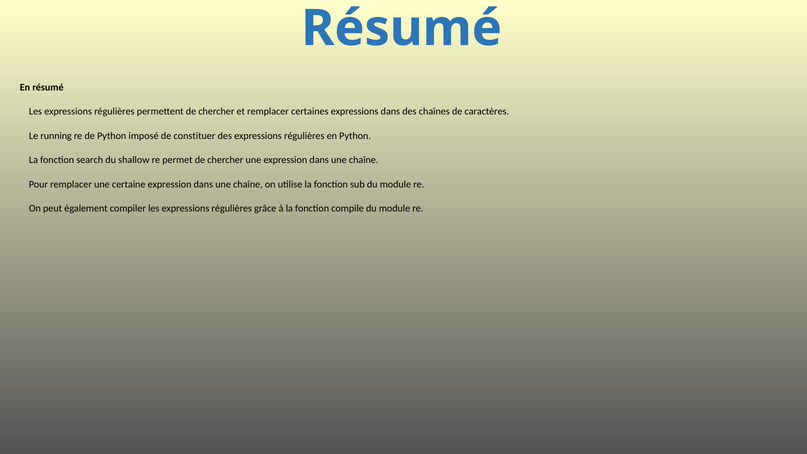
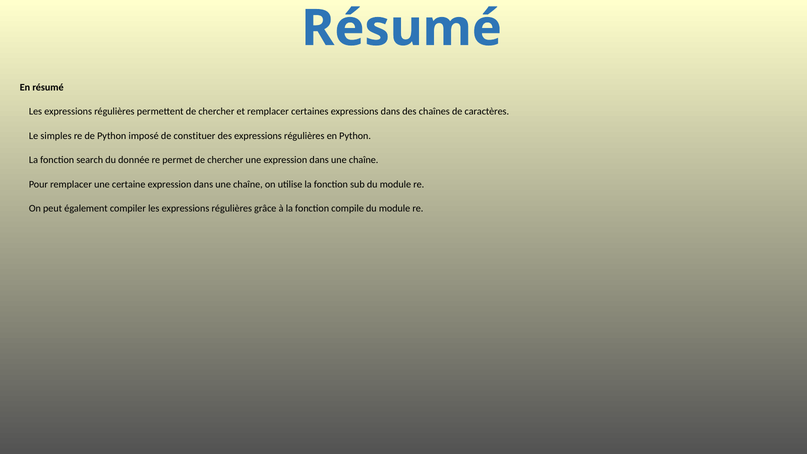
running: running -> simples
shallow: shallow -> donnée
